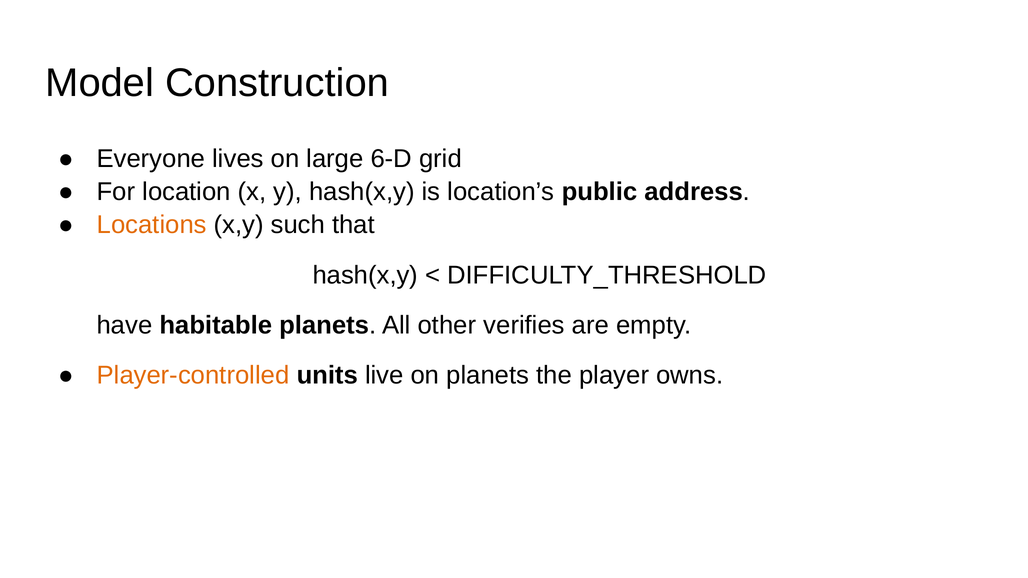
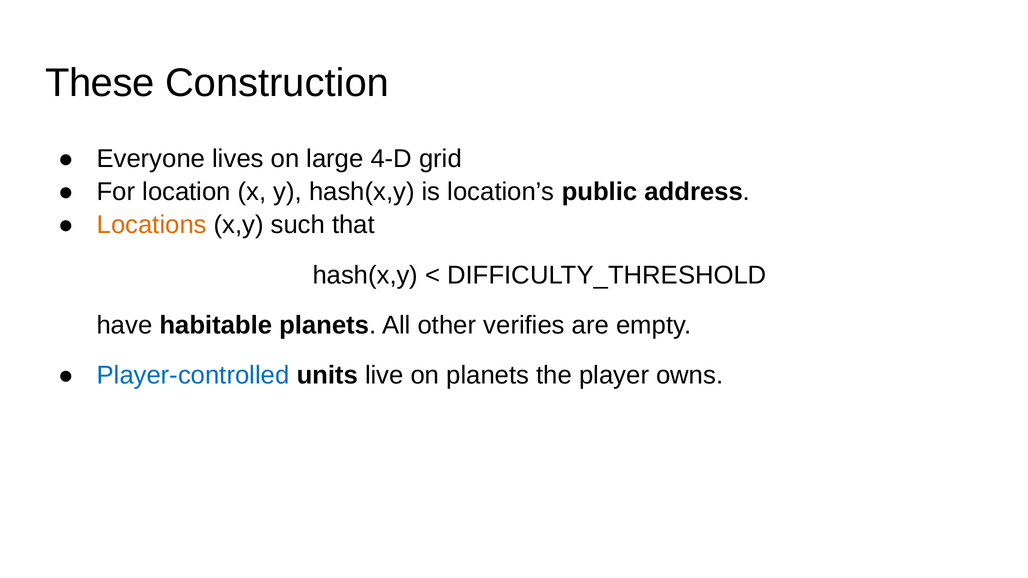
Model: Model -> These
6-D: 6-D -> 4-D
Player-controlled colour: orange -> blue
